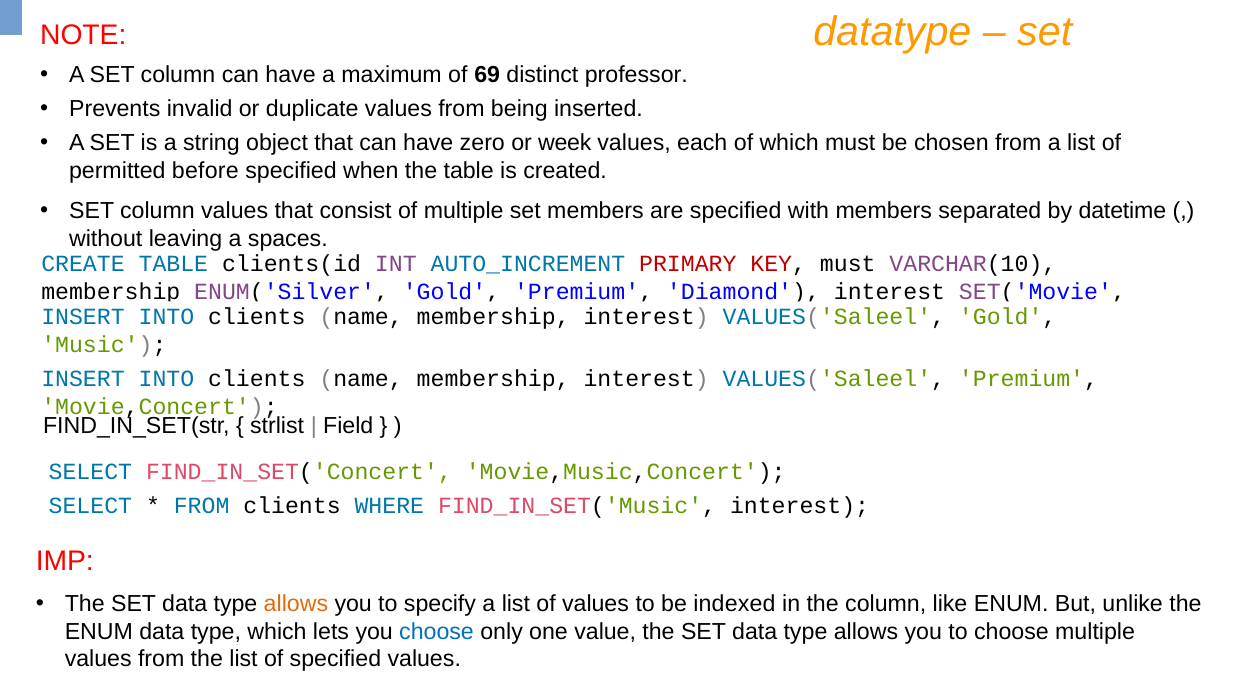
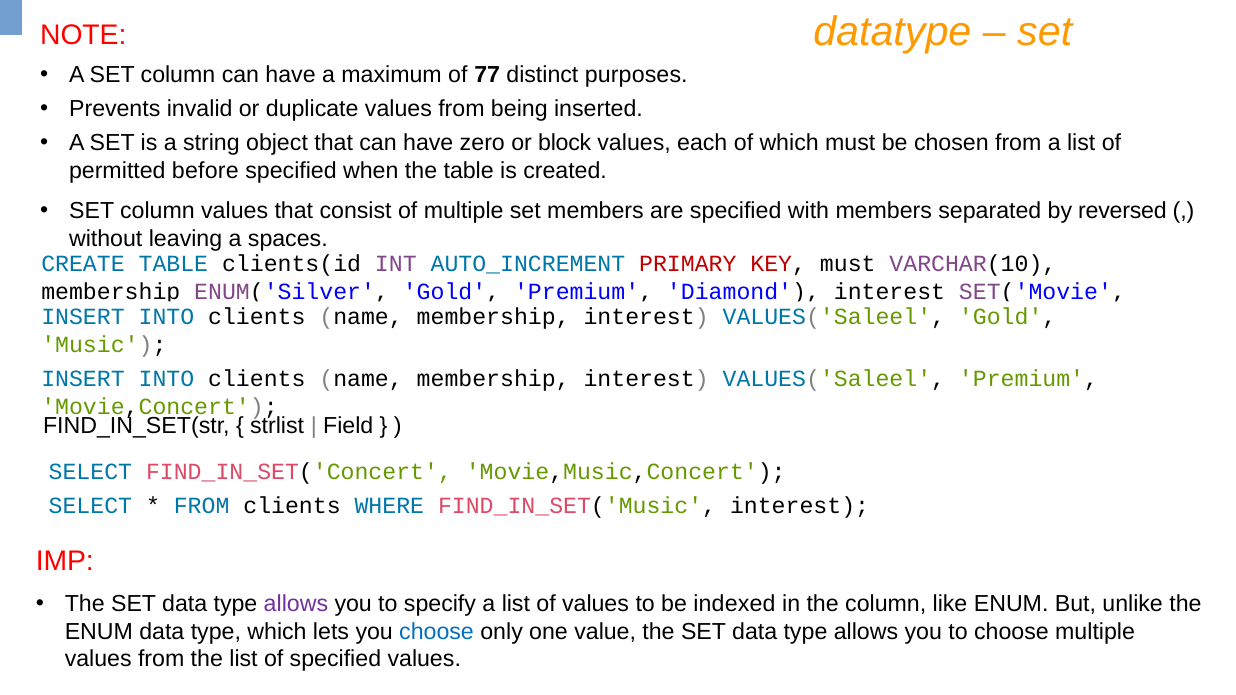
69: 69 -> 77
professor: professor -> purposes
week: week -> block
datetime: datetime -> reversed
allows at (296, 604) colour: orange -> purple
